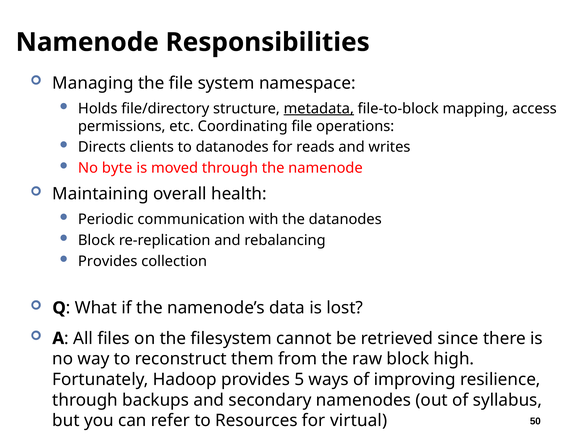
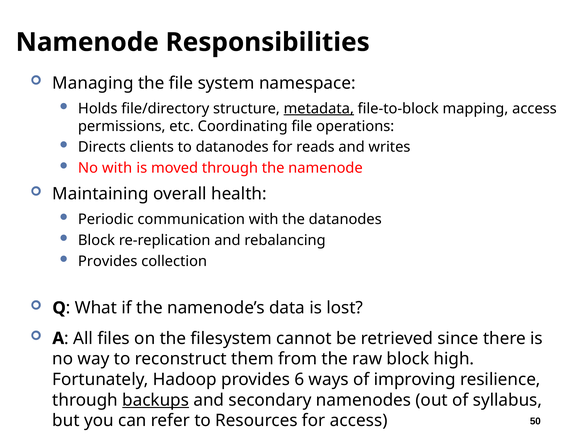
No byte: byte -> with
5: 5 -> 6
backups underline: none -> present
for virtual: virtual -> access
